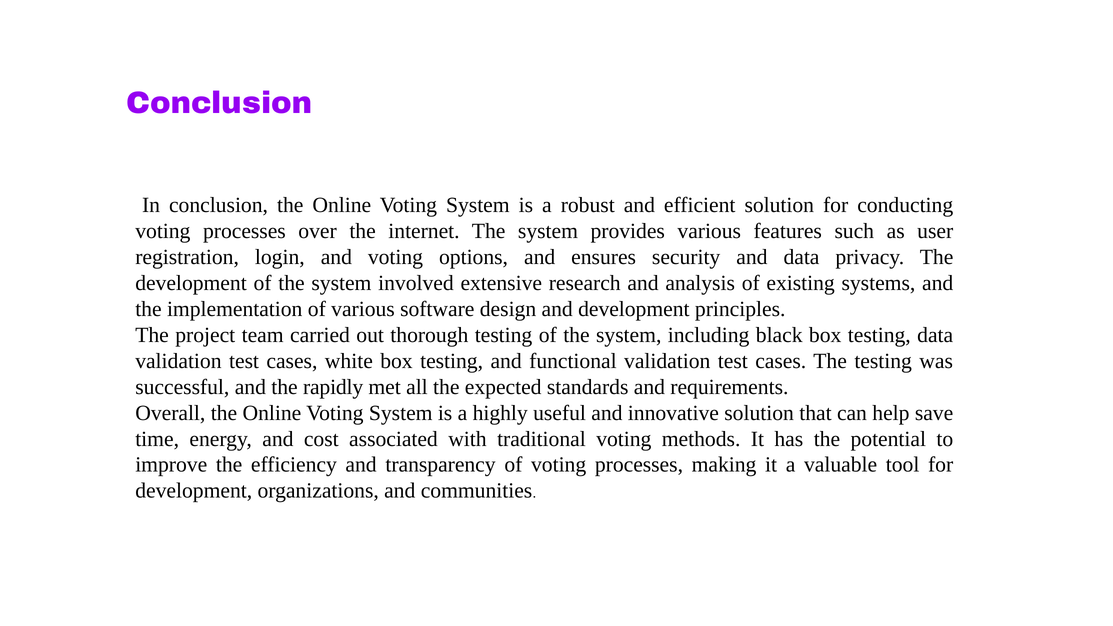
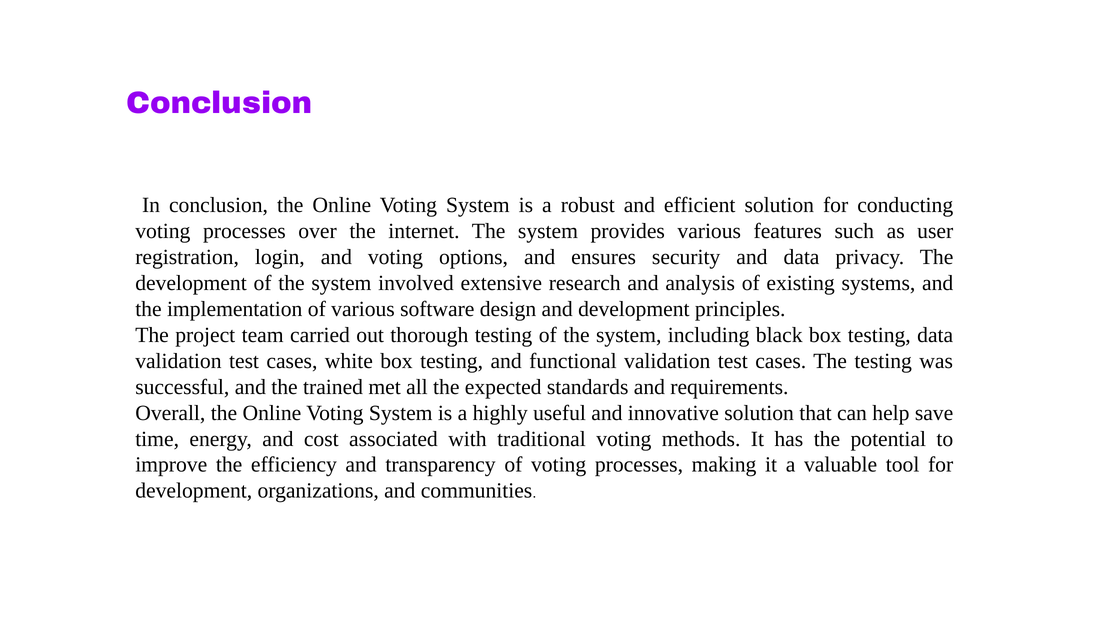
rapidly: rapidly -> trained
